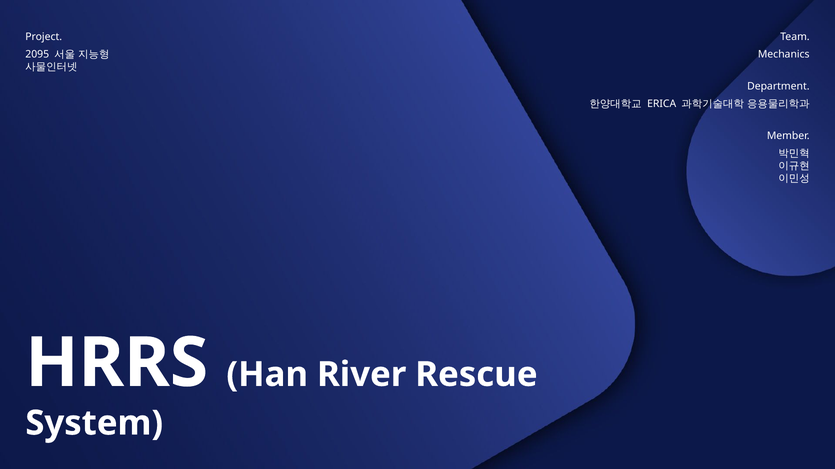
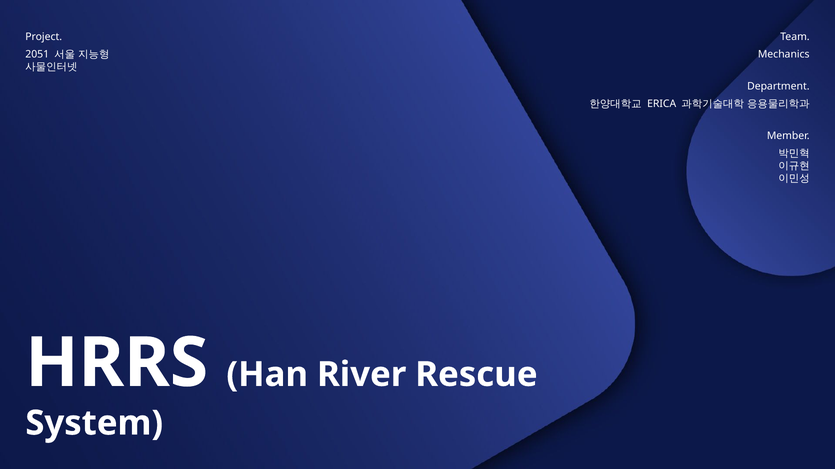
2095: 2095 -> 2051
